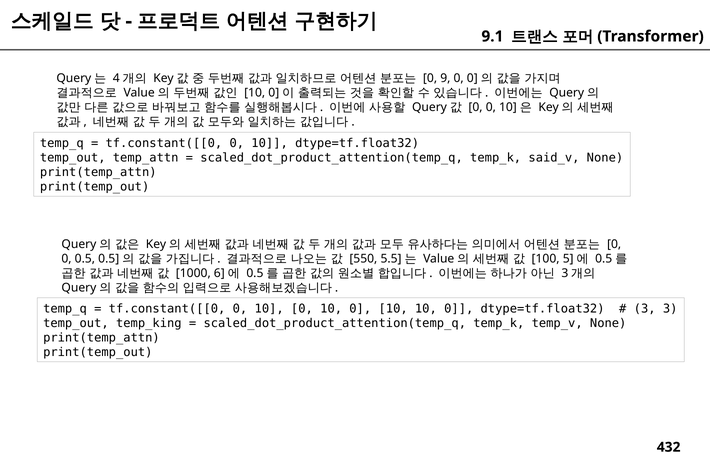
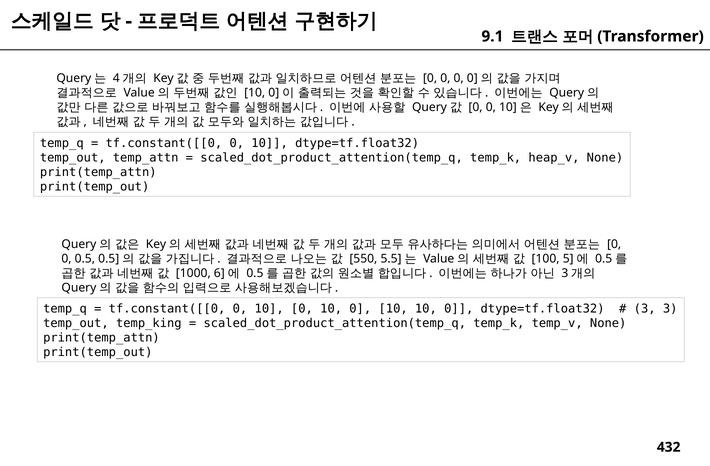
9 at (445, 78): 9 -> 0
said_v: said_v -> heap_v
